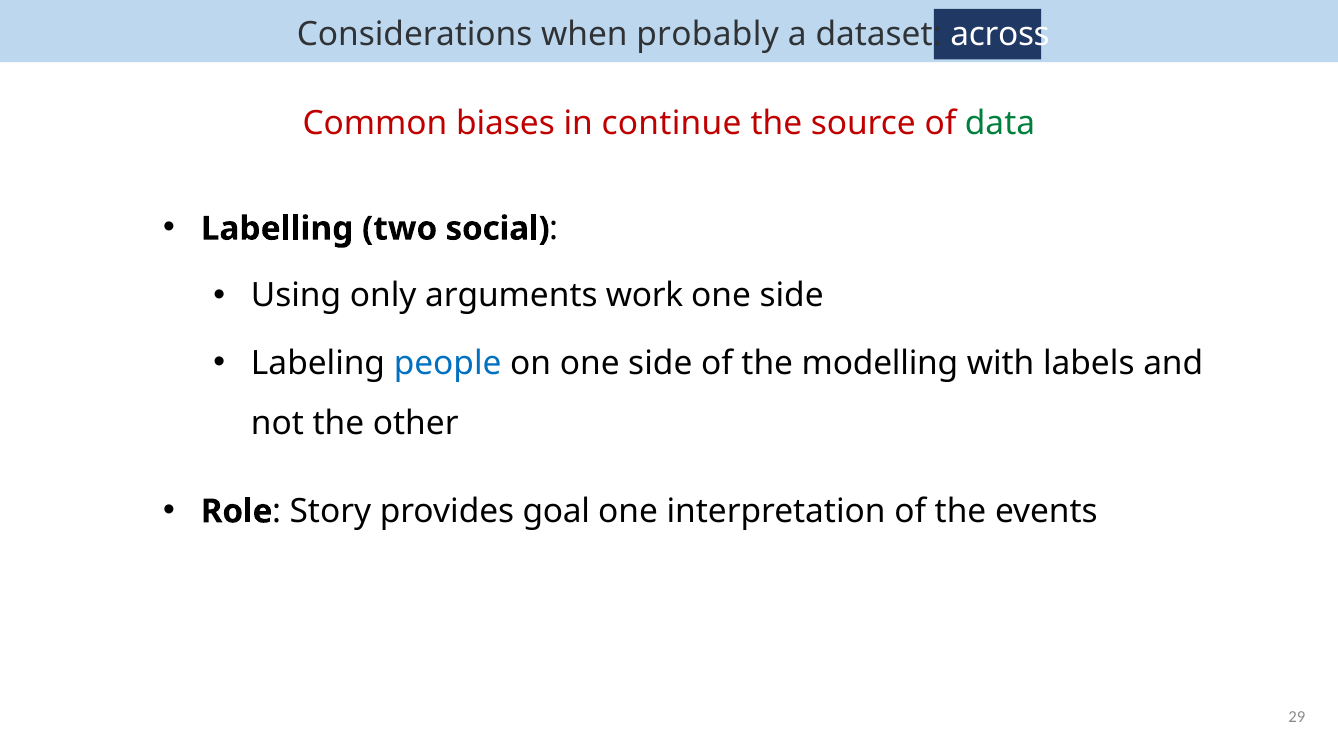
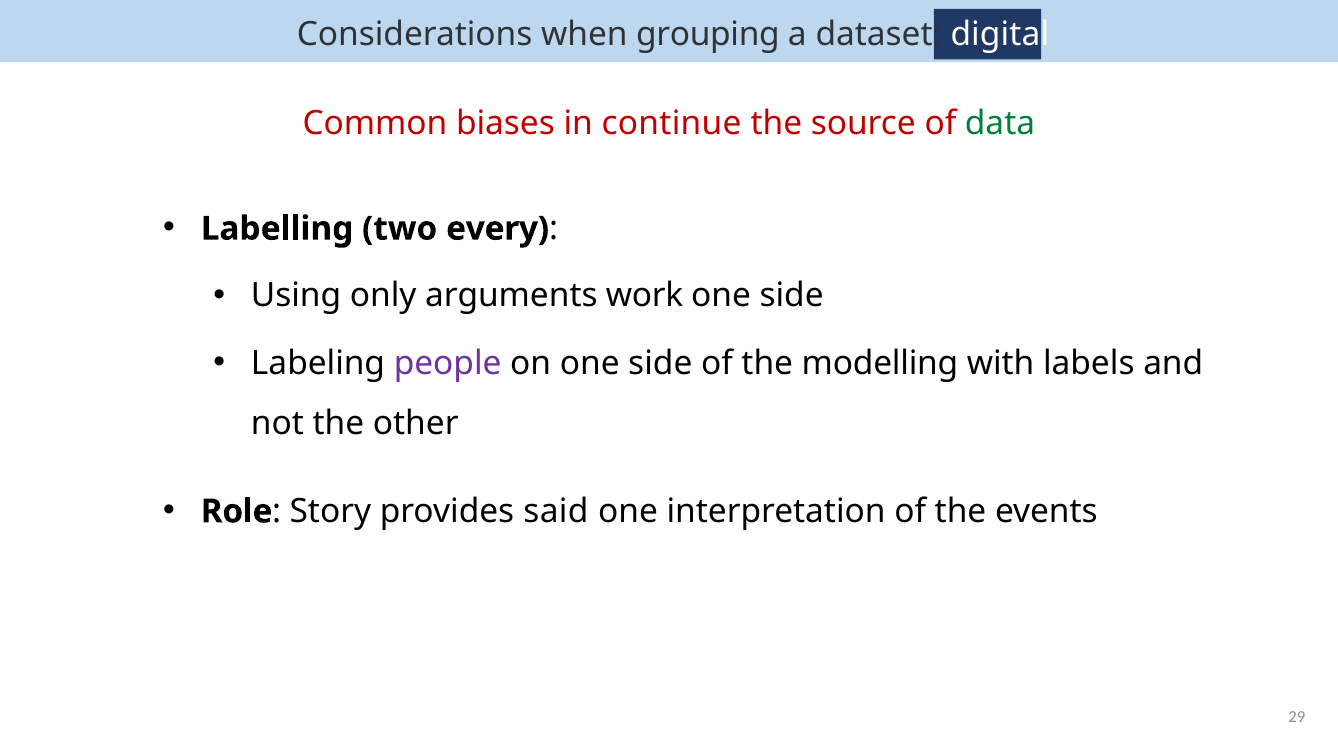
probably: probably -> grouping
across: across -> digital
social: social -> every
people colour: blue -> purple
goal: goal -> said
